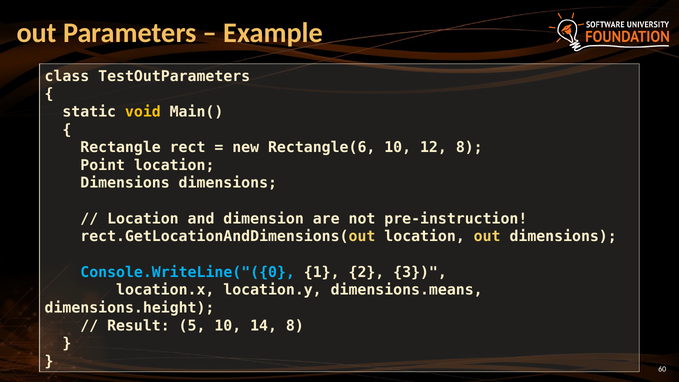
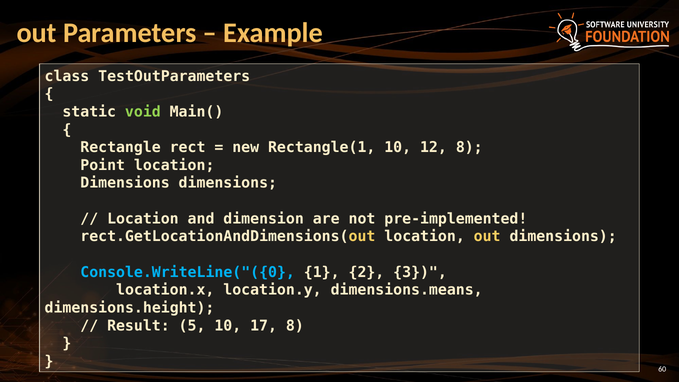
void colour: yellow -> light green
Rectangle(6: Rectangle(6 -> Rectangle(1
pre-instruction: pre-instruction -> pre-implemented
14: 14 -> 17
